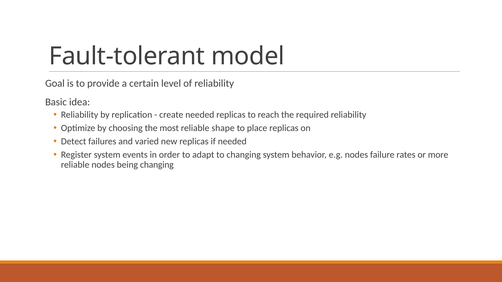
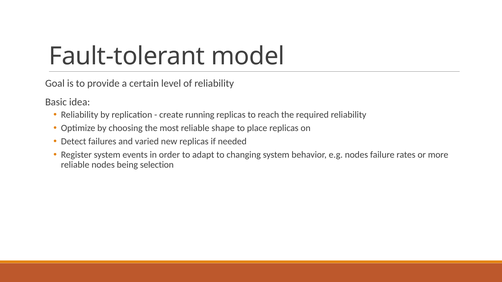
create needed: needed -> running
being changing: changing -> selection
